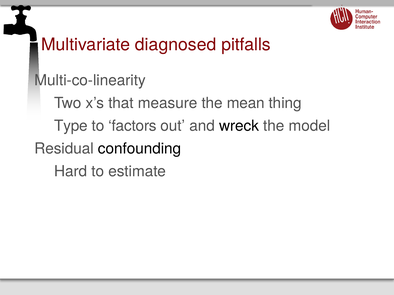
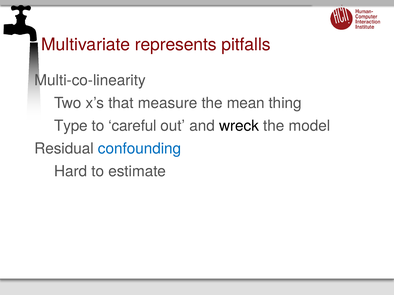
diagnosed: diagnosed -> represents
factors: factors -> careful
confounding colour: black -> blue
